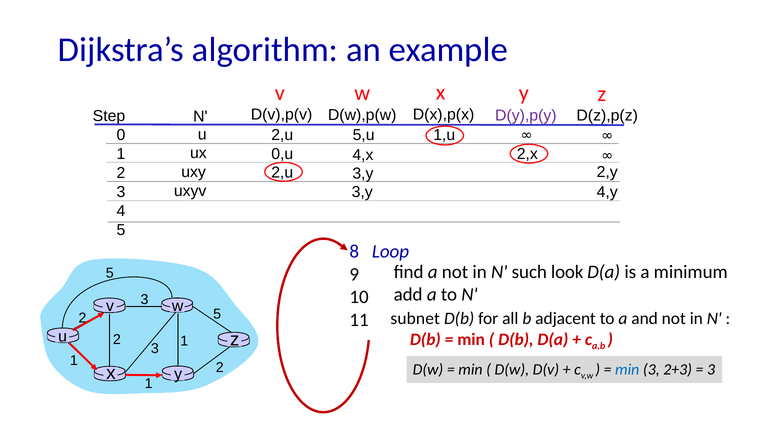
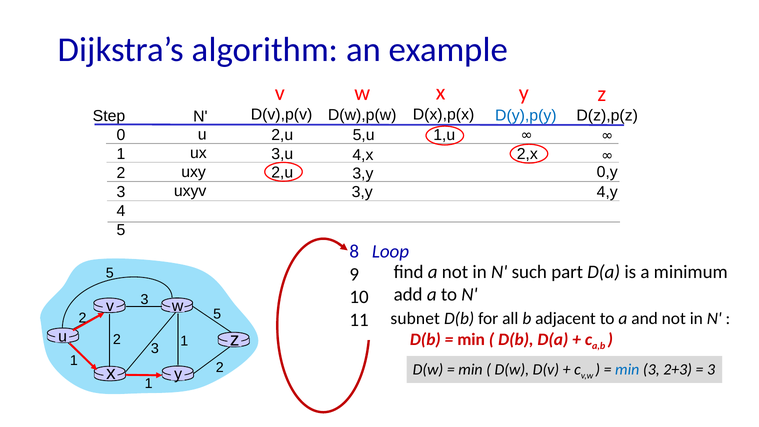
D(y),p(y colour: purple -> blue
0,u: 0,u -> 3,u
2,y: 2,y -> 0,y
look: look -> part
